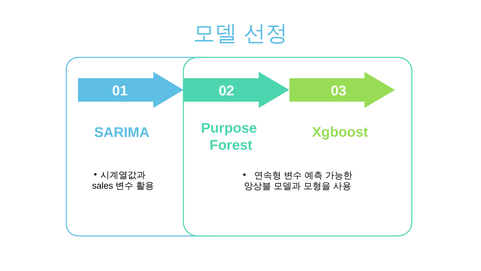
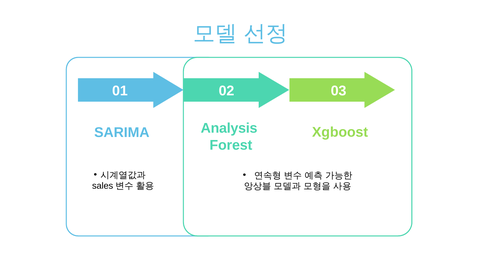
Purpose: Purpose -> Analysis
